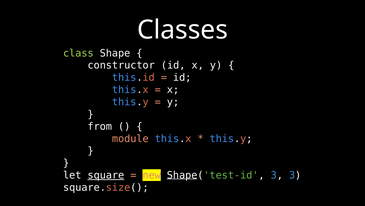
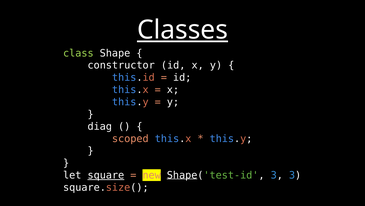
Classes underline: none -> present
from: from -> diag
module: module -> scoped
